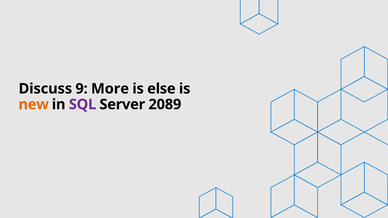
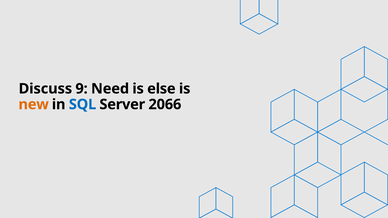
More: More -> Need
SQL colour: purple -> blue
2089: 2089 -> 2066
